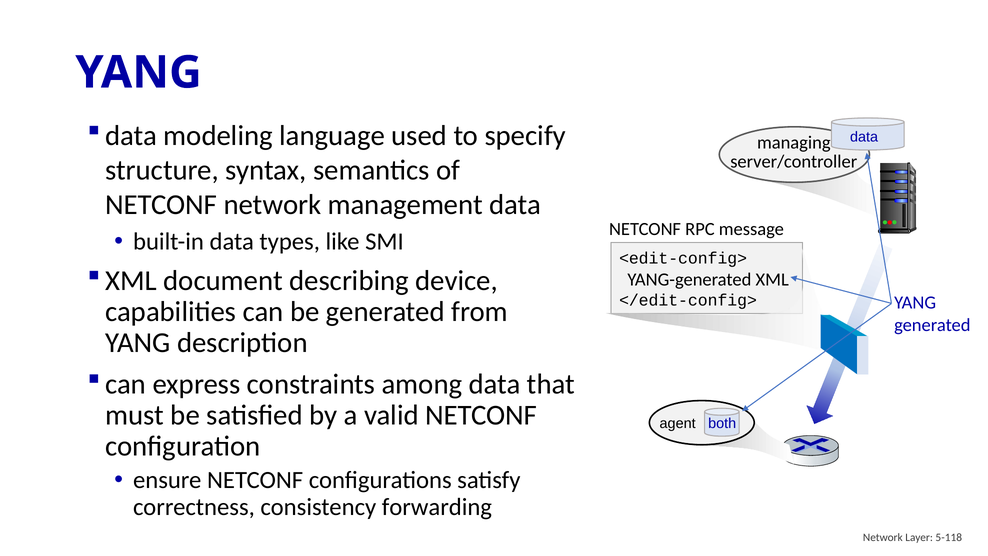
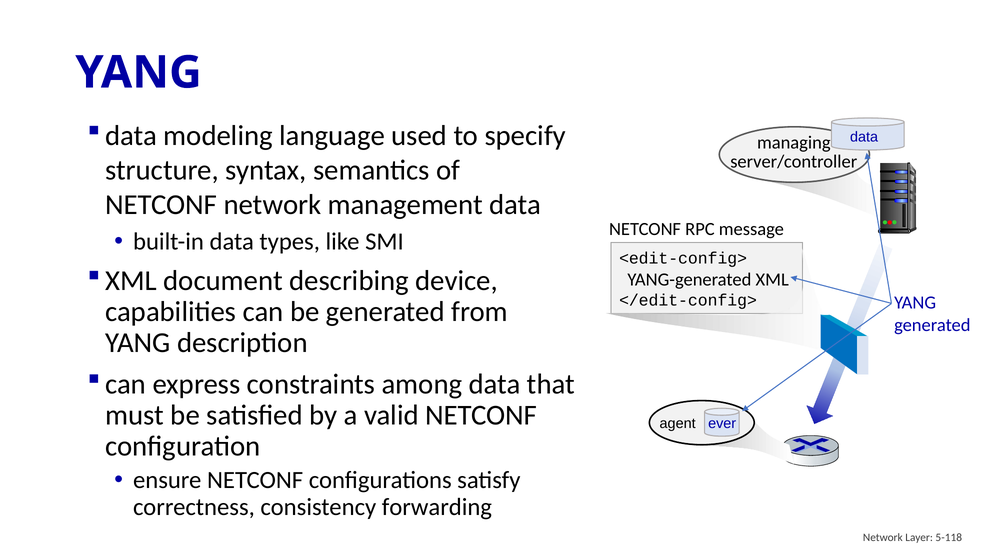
both: both -> ever
